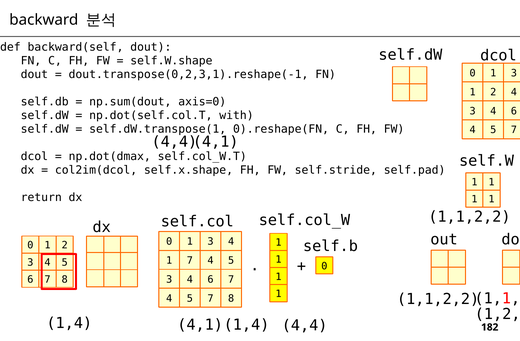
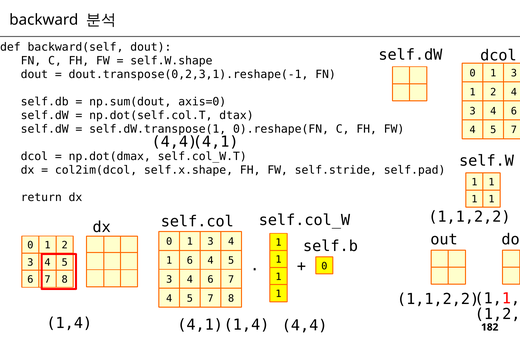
with: with -> dtax
1 7: 7 -> 6
